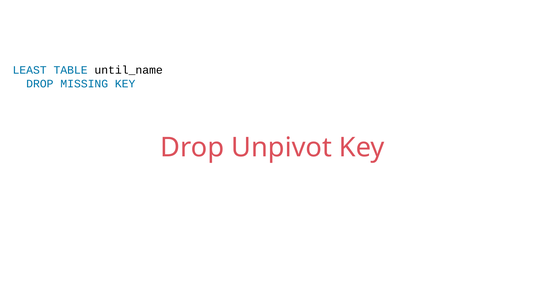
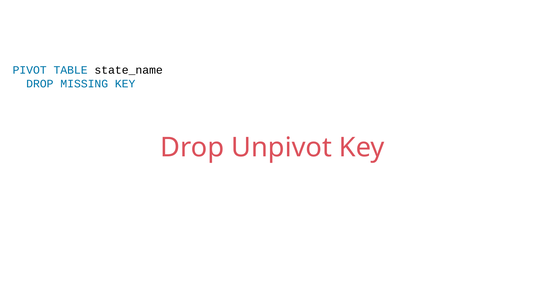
LEAST: LEAST -> PIVOT
until_name: until_name -> state_name
